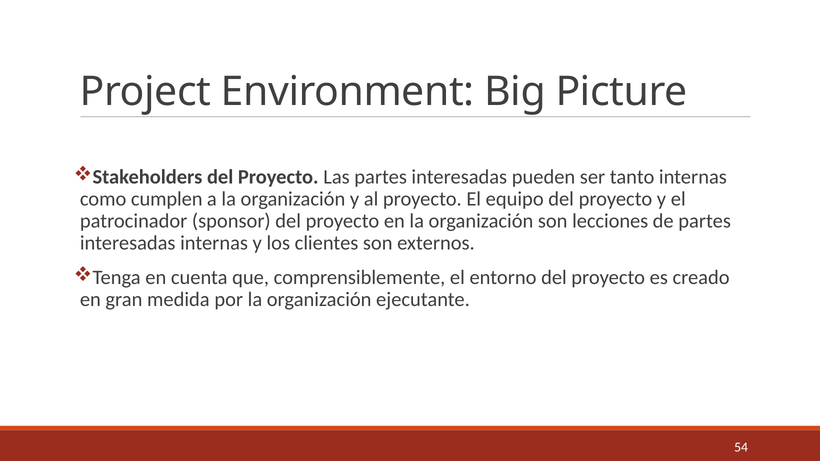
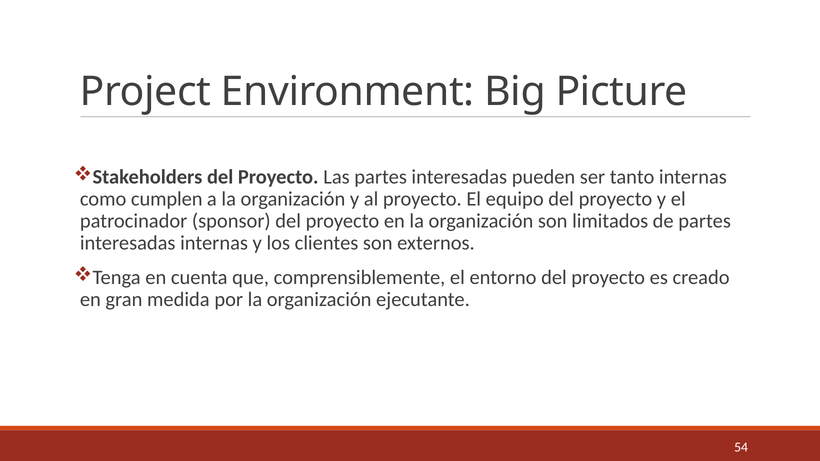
lecciones: lecciones -> limitados
